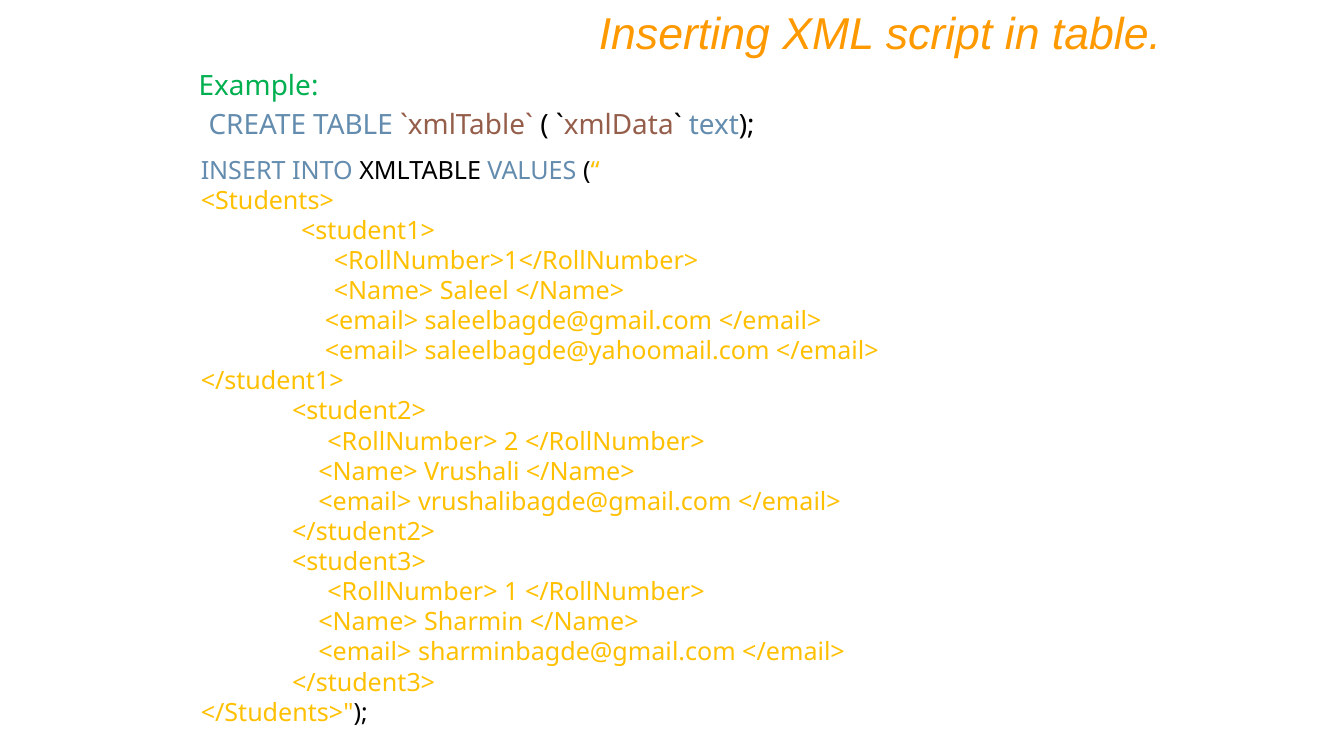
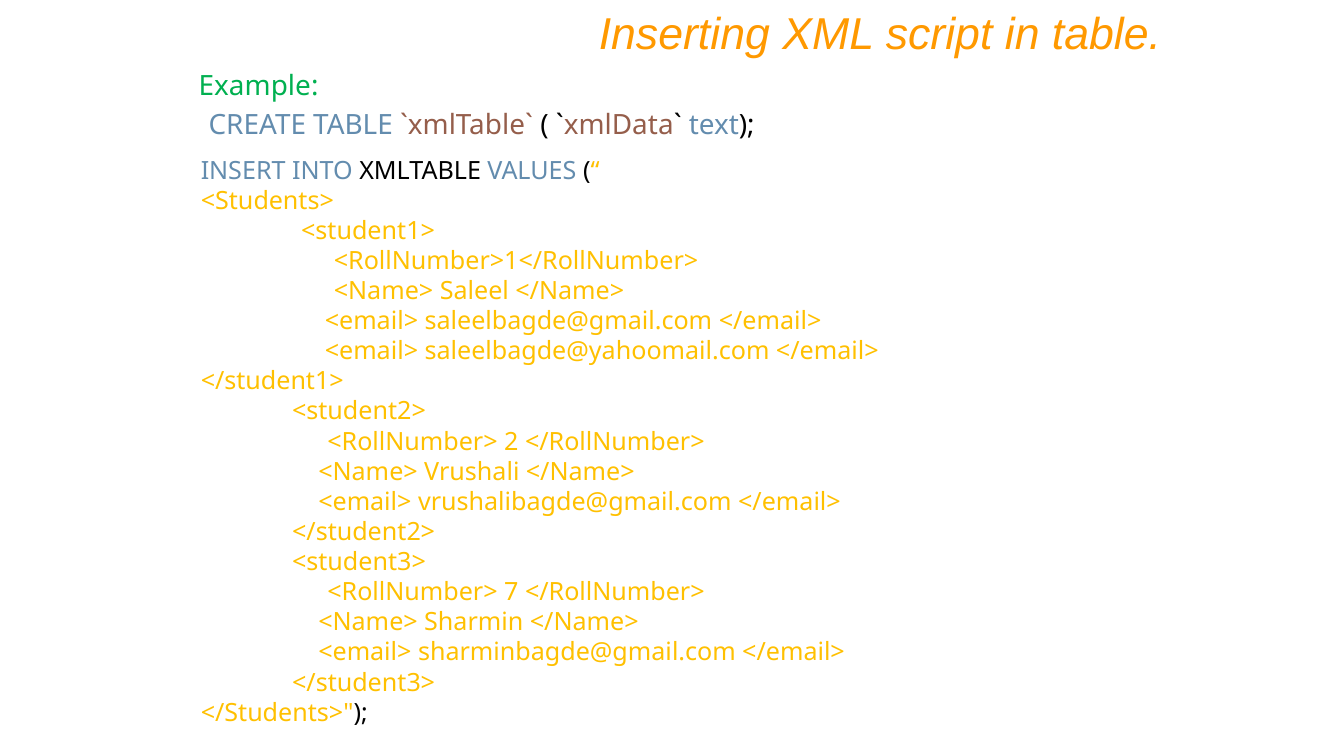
1: 1 -> 7
